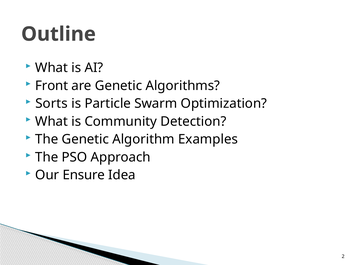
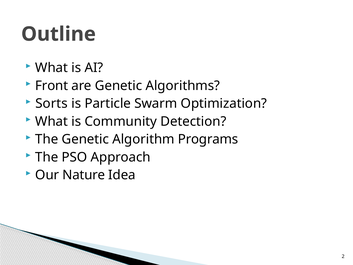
Examples: Examples -> Programs
Ensure: Ensure -> Nature
